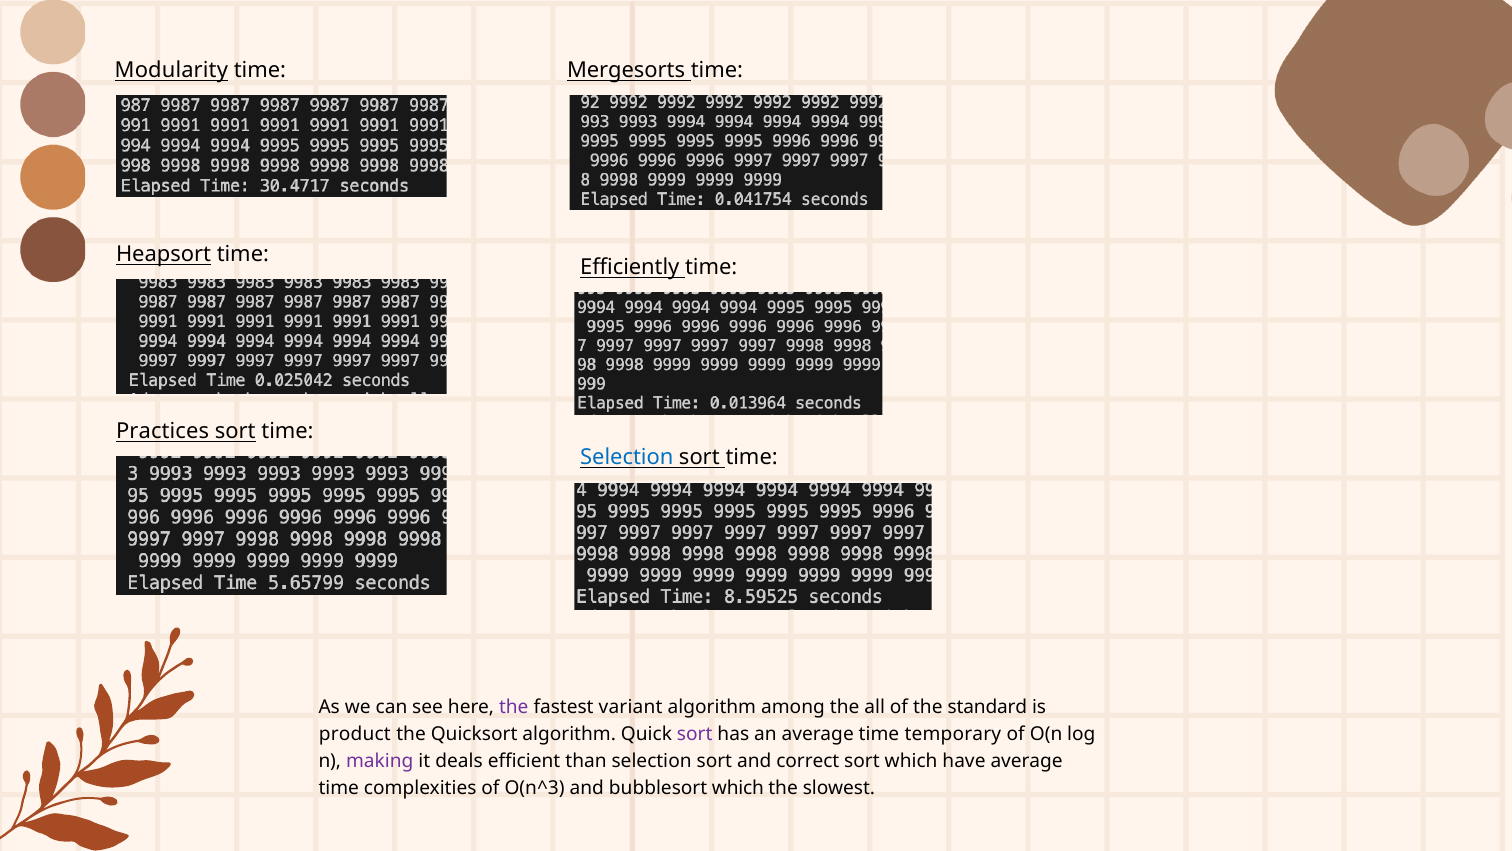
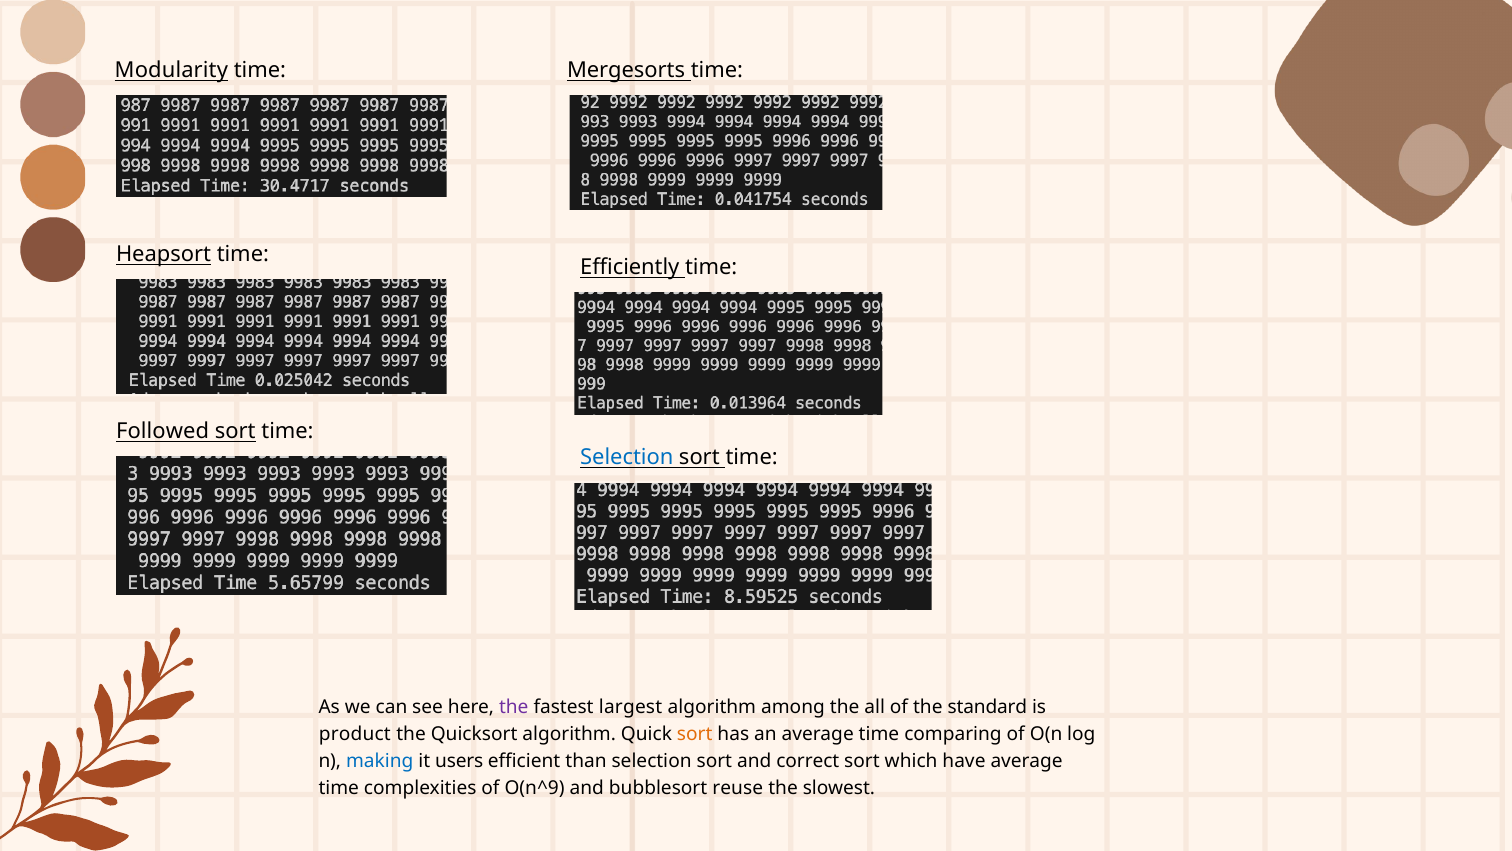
Practices: Practices -> Followed
variant: variant -> largest
sort at (695, 734) colour: purple -> orange
temporary: temporary -> comparing
making colour: purple -> blue
deals: deals -> users
O(n^3: O(n^3 -> O(n^9
bubblesort which: which -> reuse
